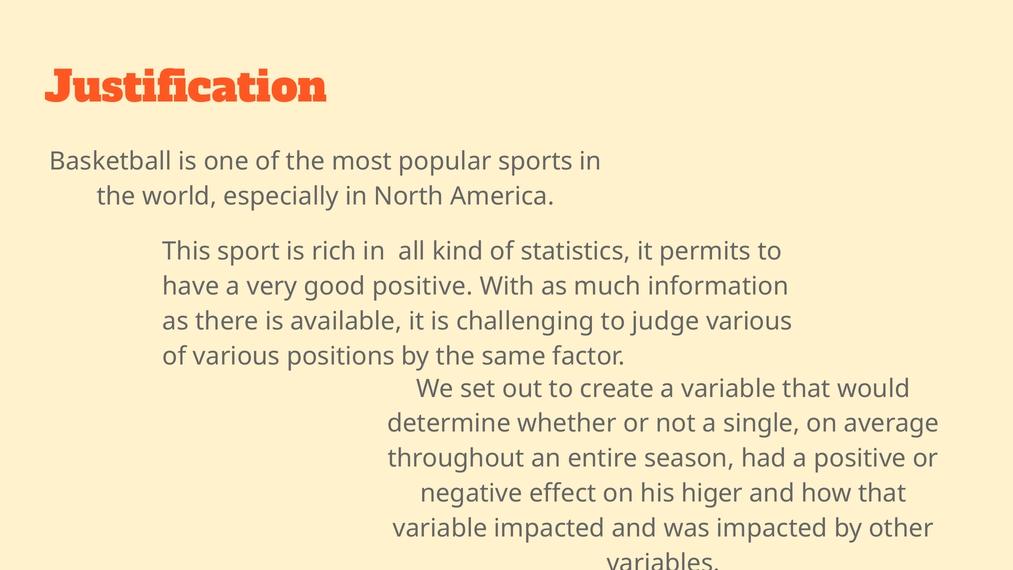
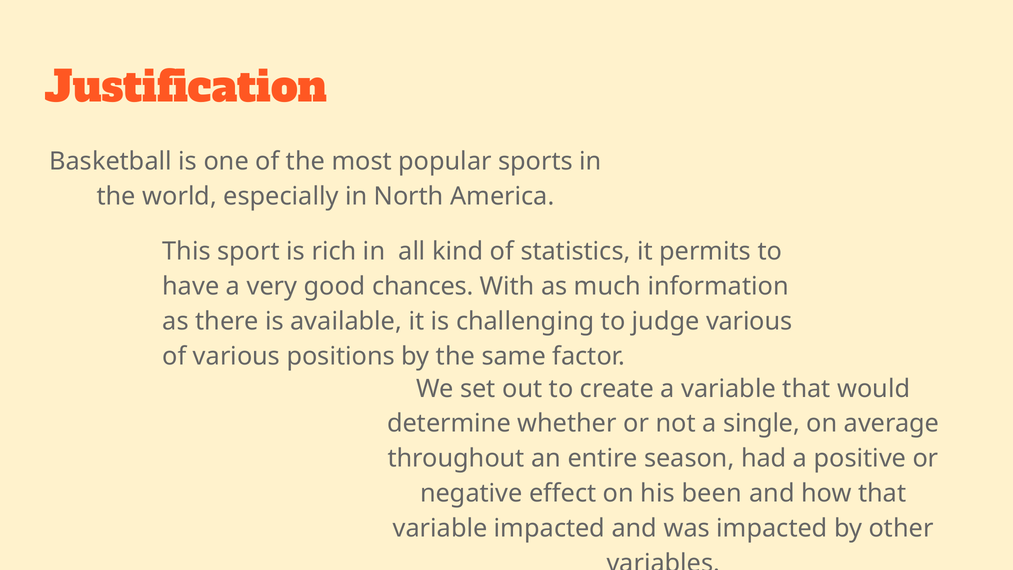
good positive: positive -> chances
higer: higer -> been
